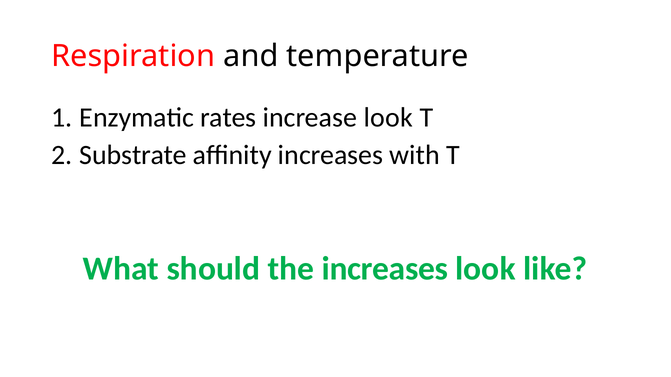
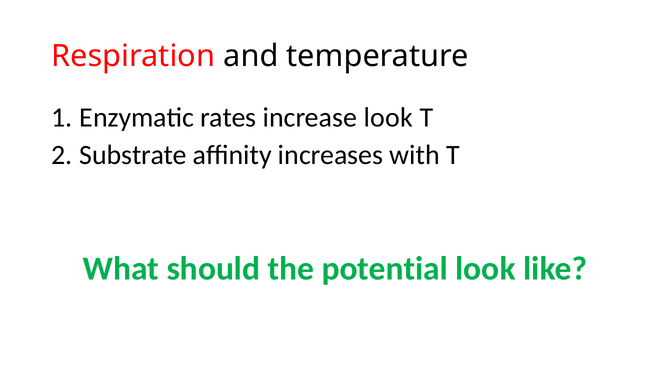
the increases: increases -> potential
